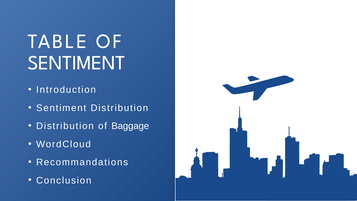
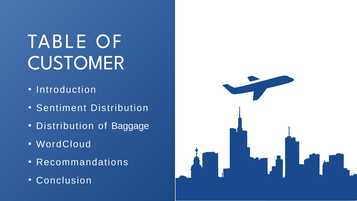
SENTIMENT at (76, 63): SENTIMENT -> CUSTOMER
